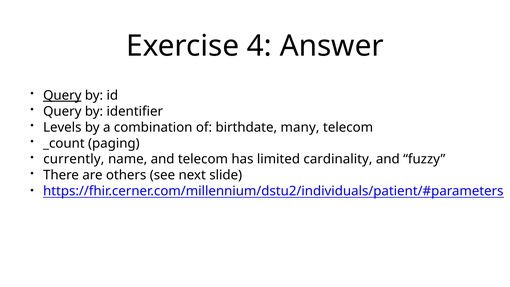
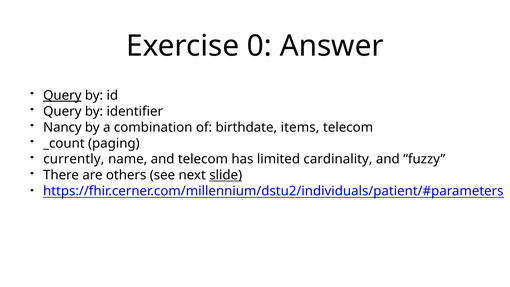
4: 4 -> 0
Levels: Levels -> Nancy
many: many -> items
slide underline: none -> present
